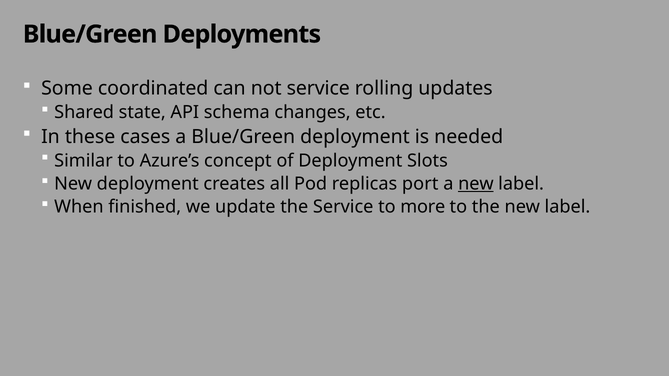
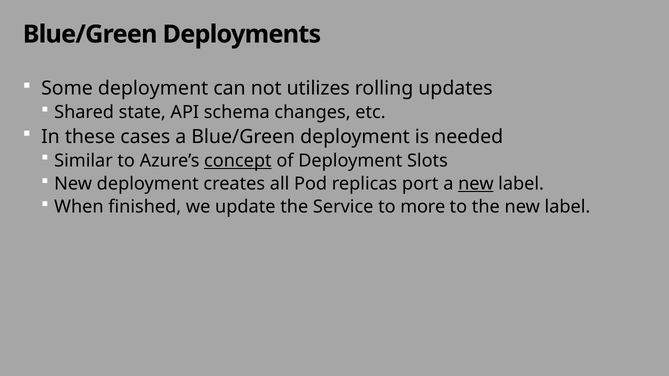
Some coordinated: coordinated -> deployment
not service: service -> utilizes
concept underline: none -> present
